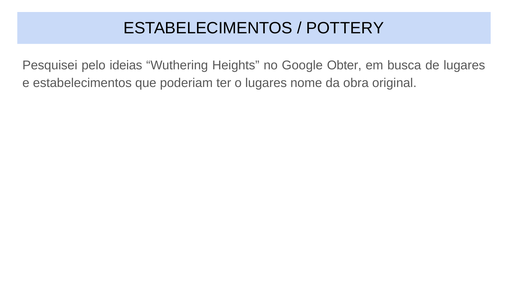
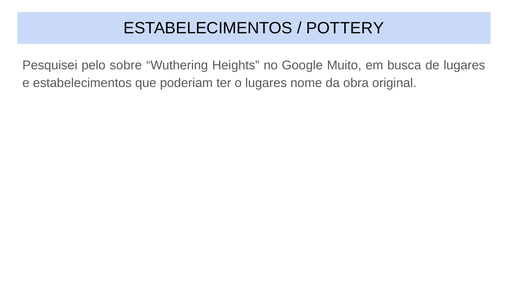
ideias: ideias -> sobre
Obter: Obter -> Muito
